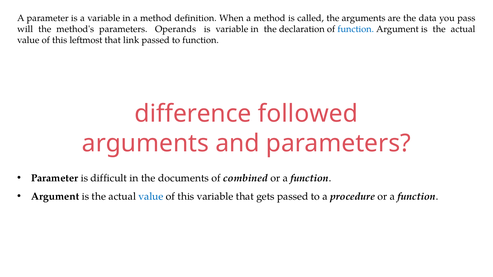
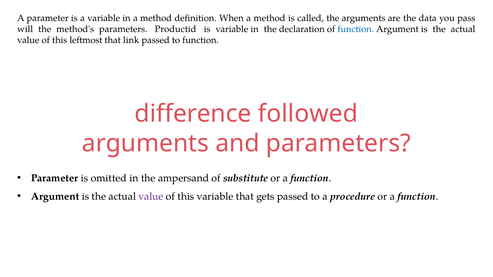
Operands: Operands -> Productid
difficult: difficult -> omitted
documents: documents -> ampersand
combined: combined -> substitute
value at (151, 197) colour: blue -> purple
